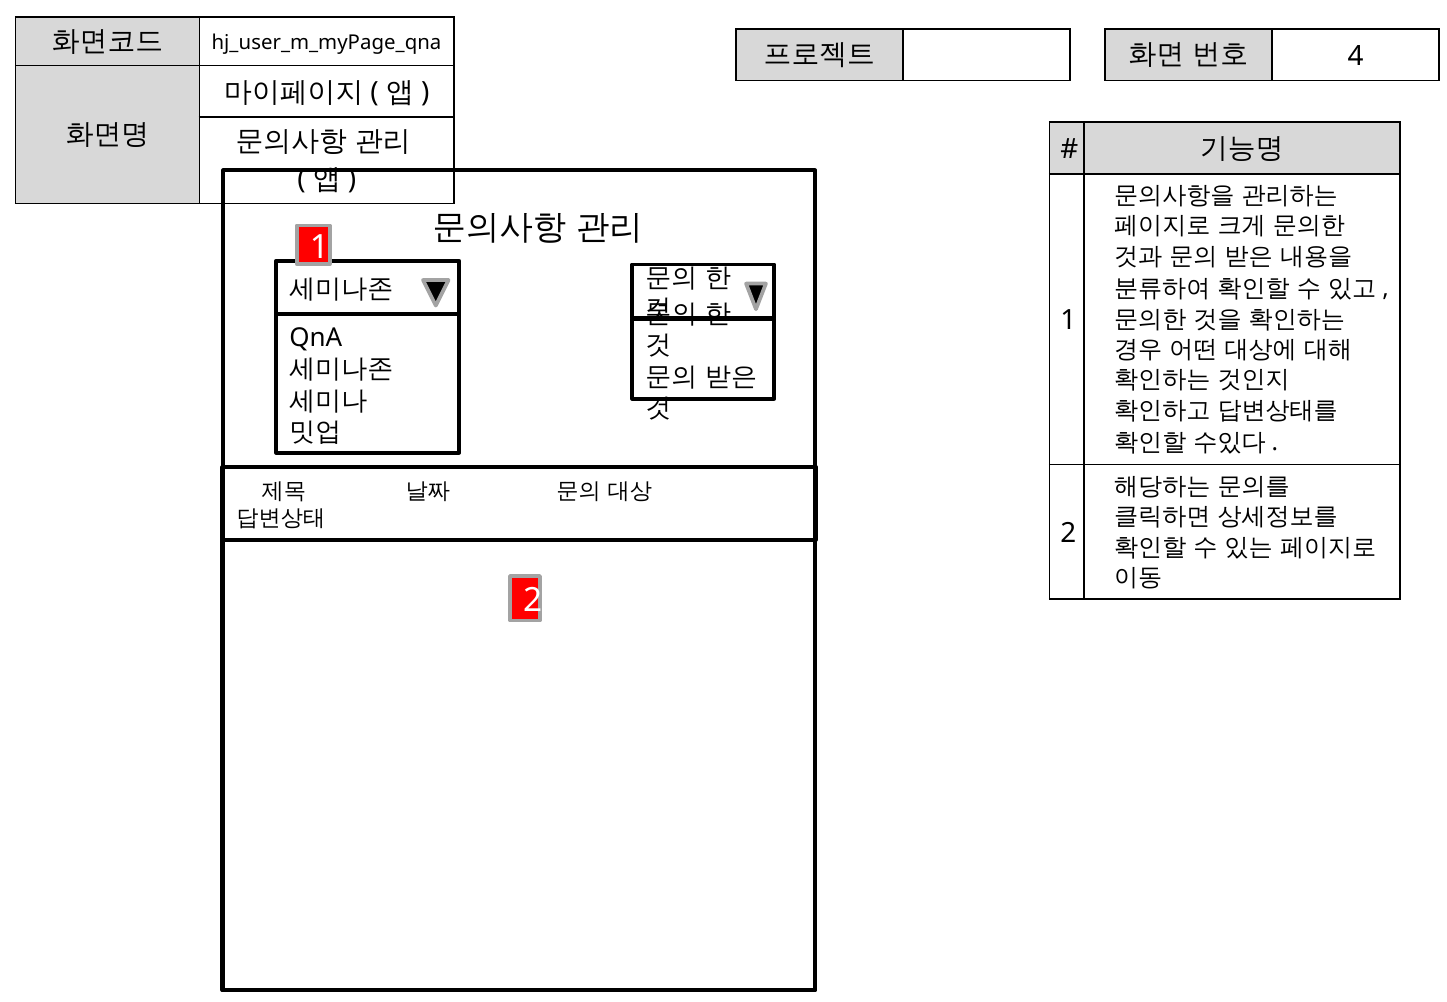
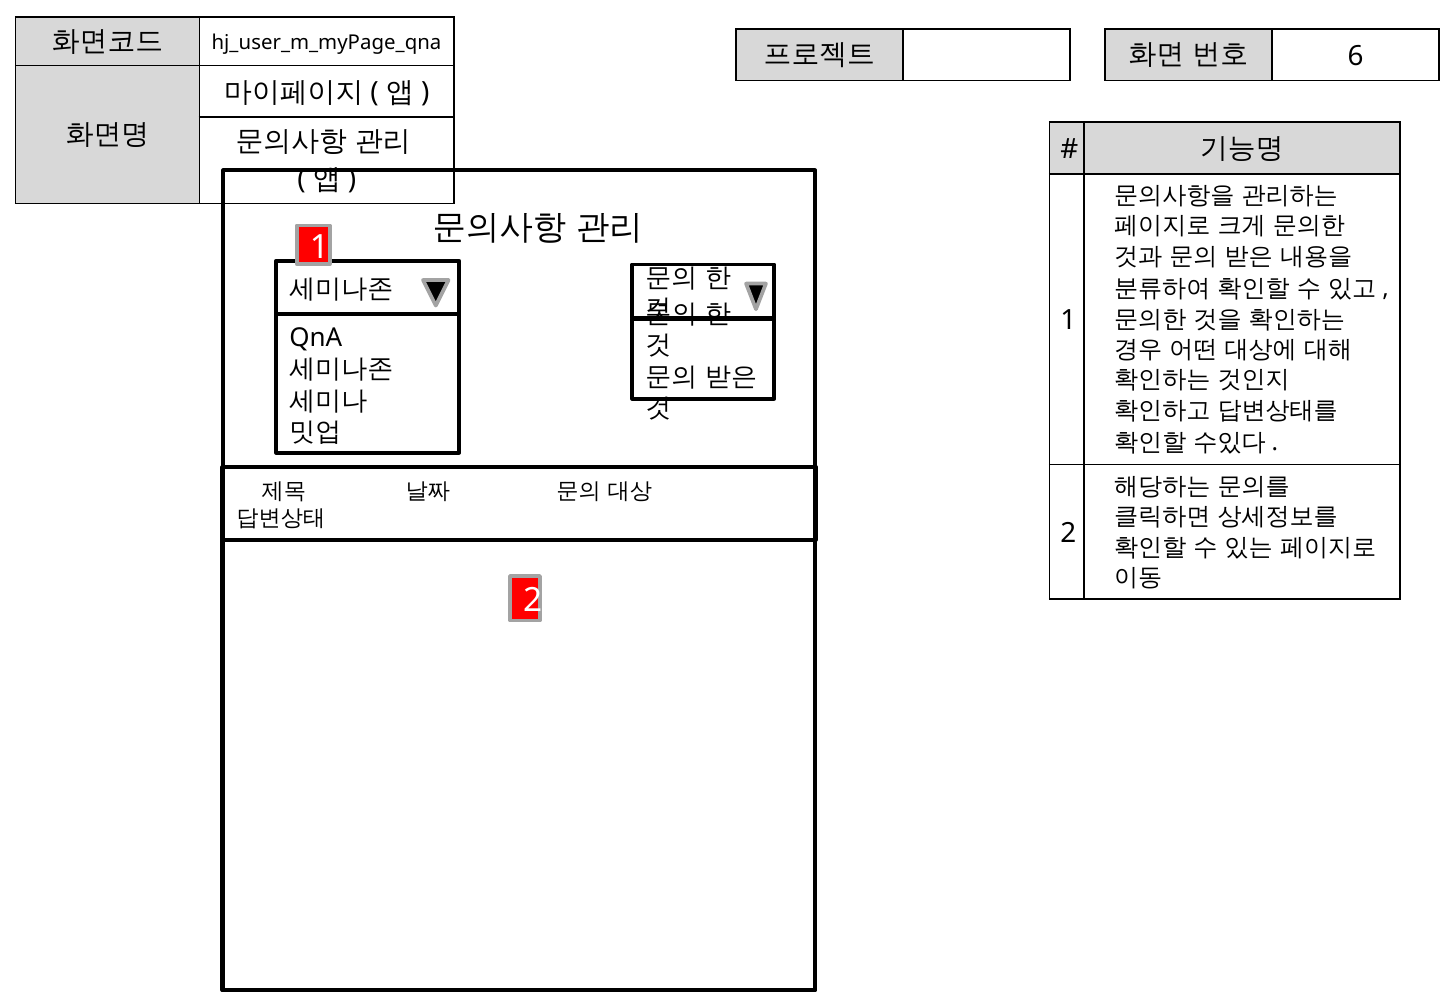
4: 4 -> 6
